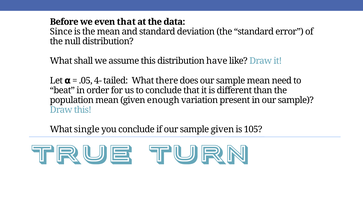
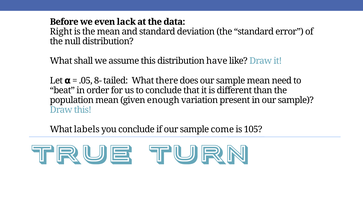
even that: that -> lack
Since: Since -> Right
4-: 4- -> 8-
single: single -> labels
sample given: given -> come
